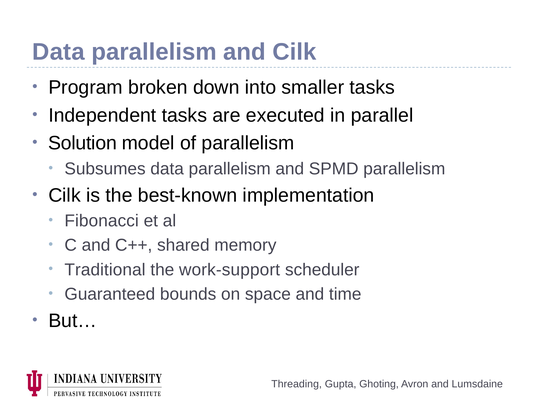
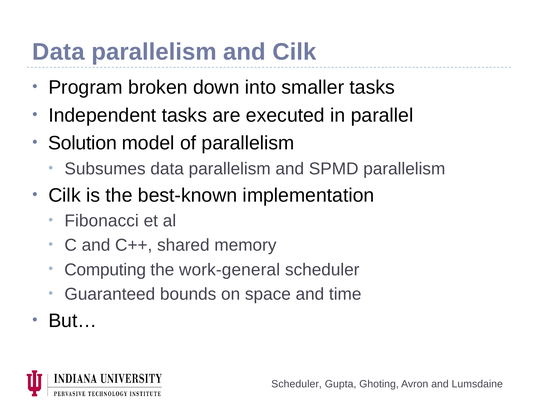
Traditional: Traditional -> Computing
work-support: work-support -> work-general
Threading at (297, 384): Threading -> Scheduler
